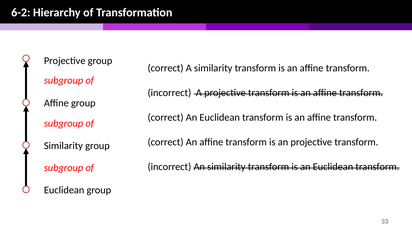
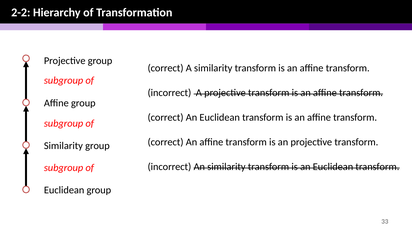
6-2: 6-2 -> 2-2
